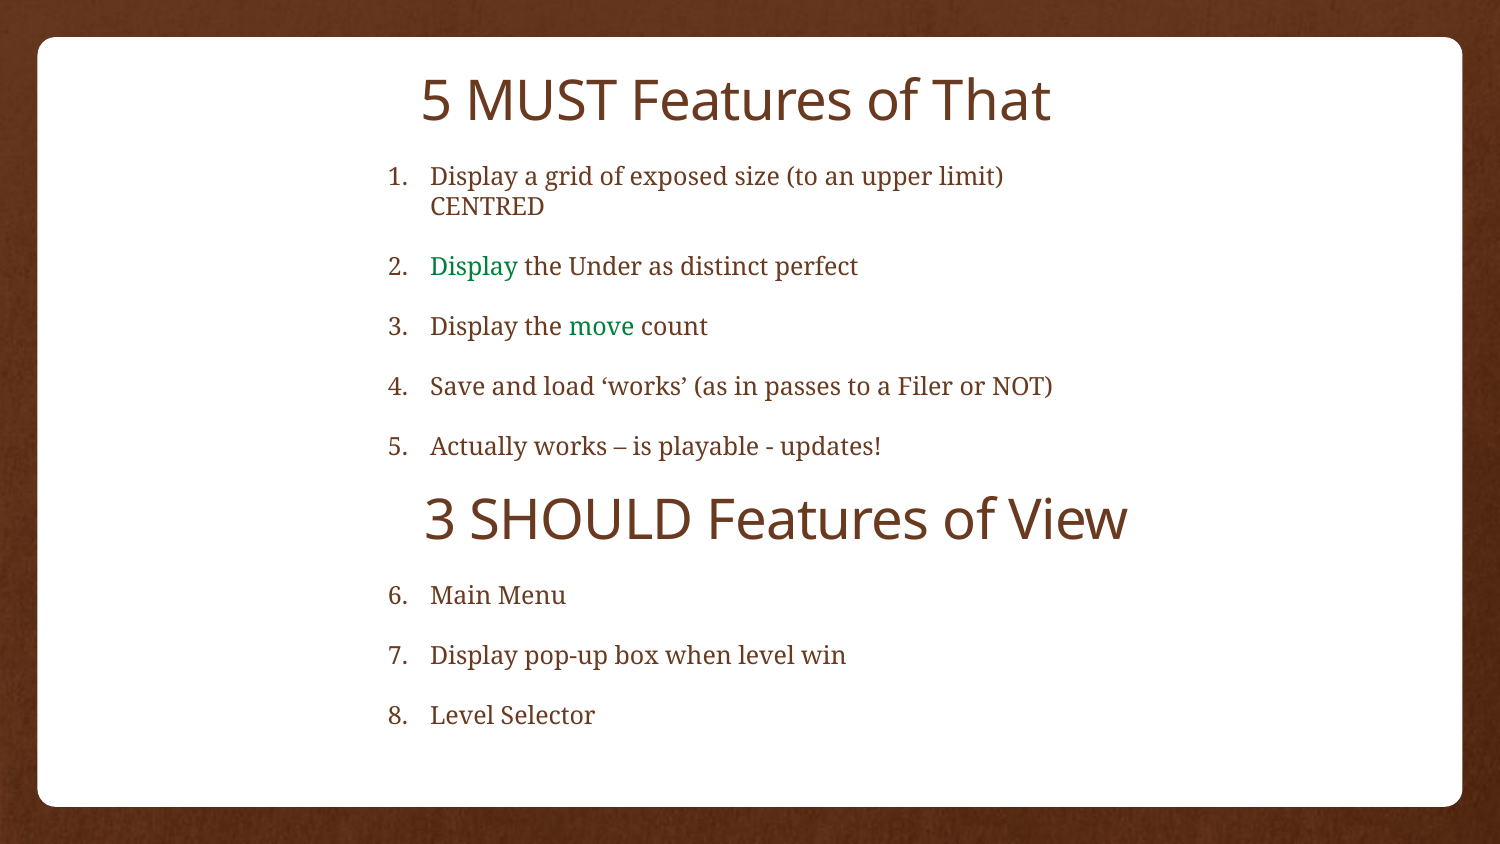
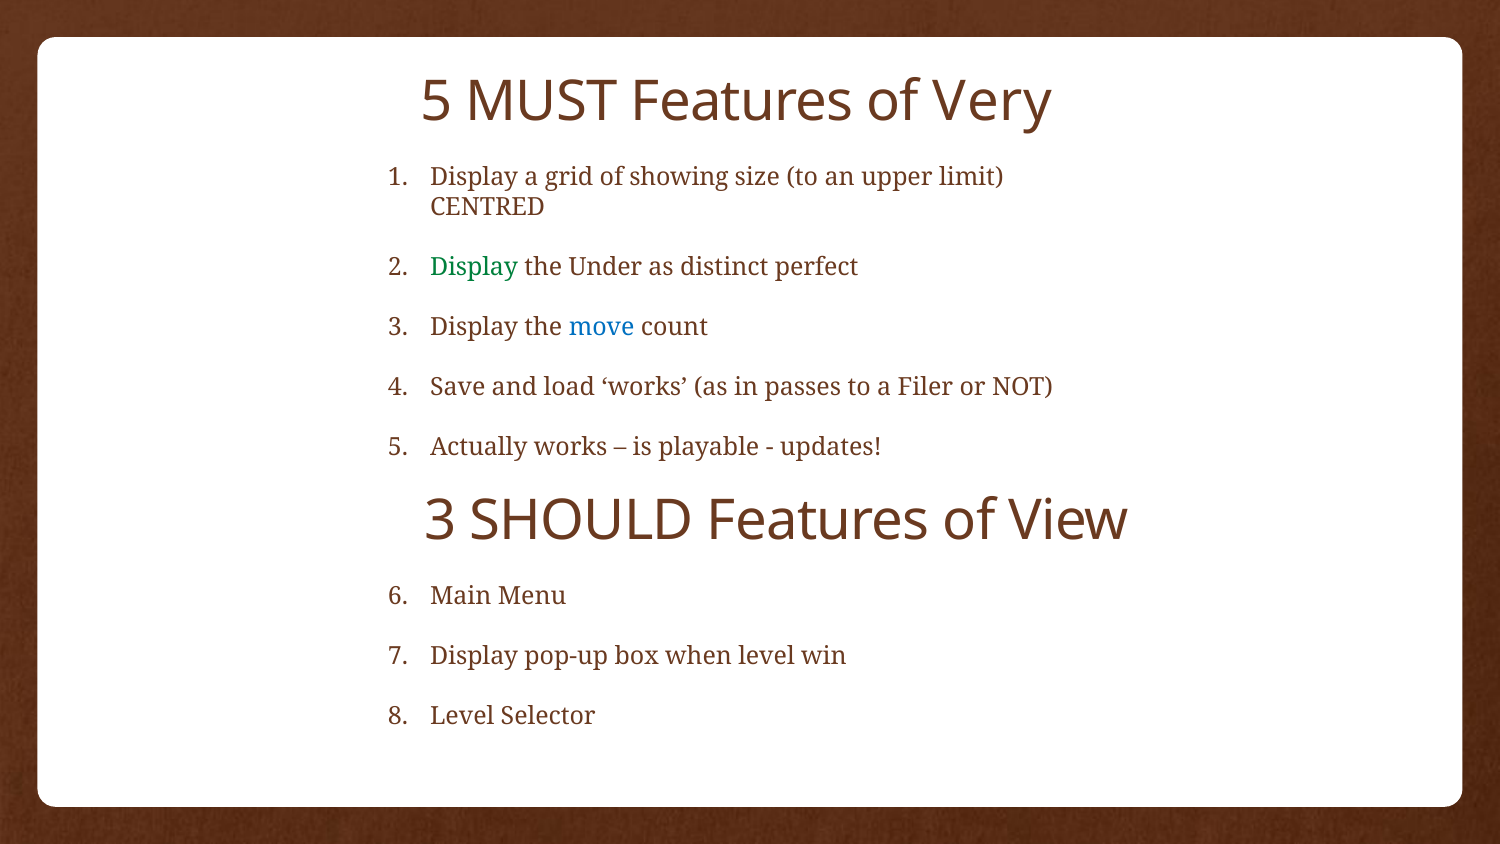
That: That -> Very
exposed: exposed -> showing
move colour: green -> blue
